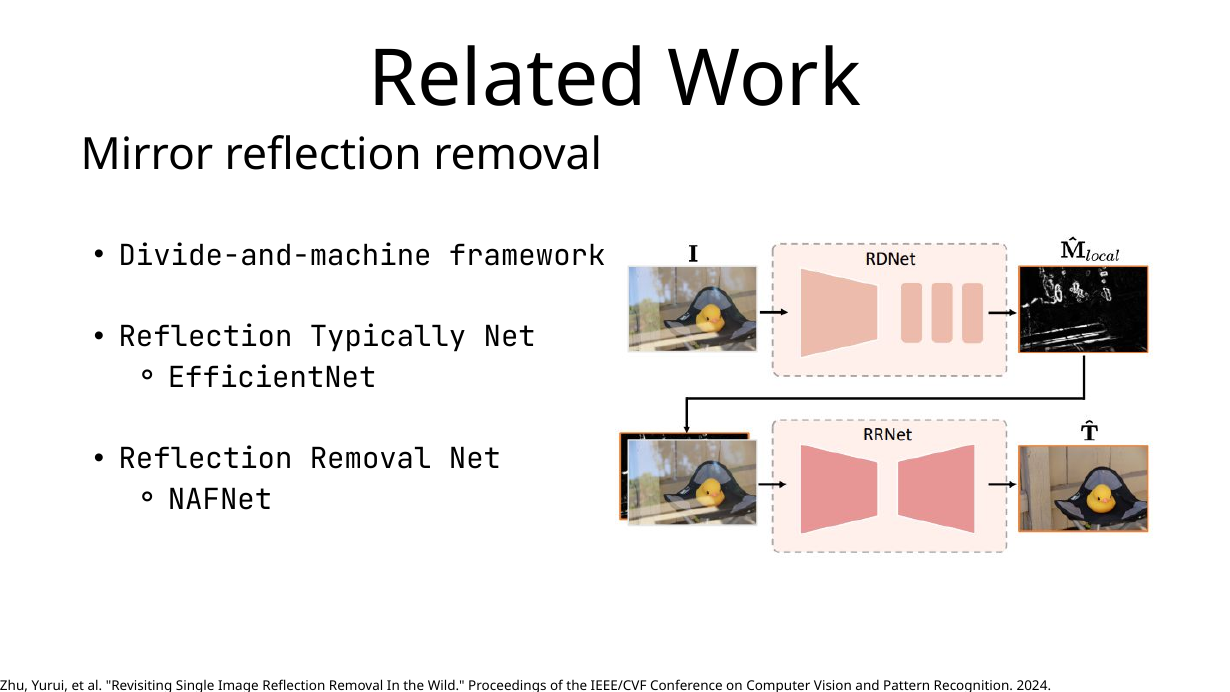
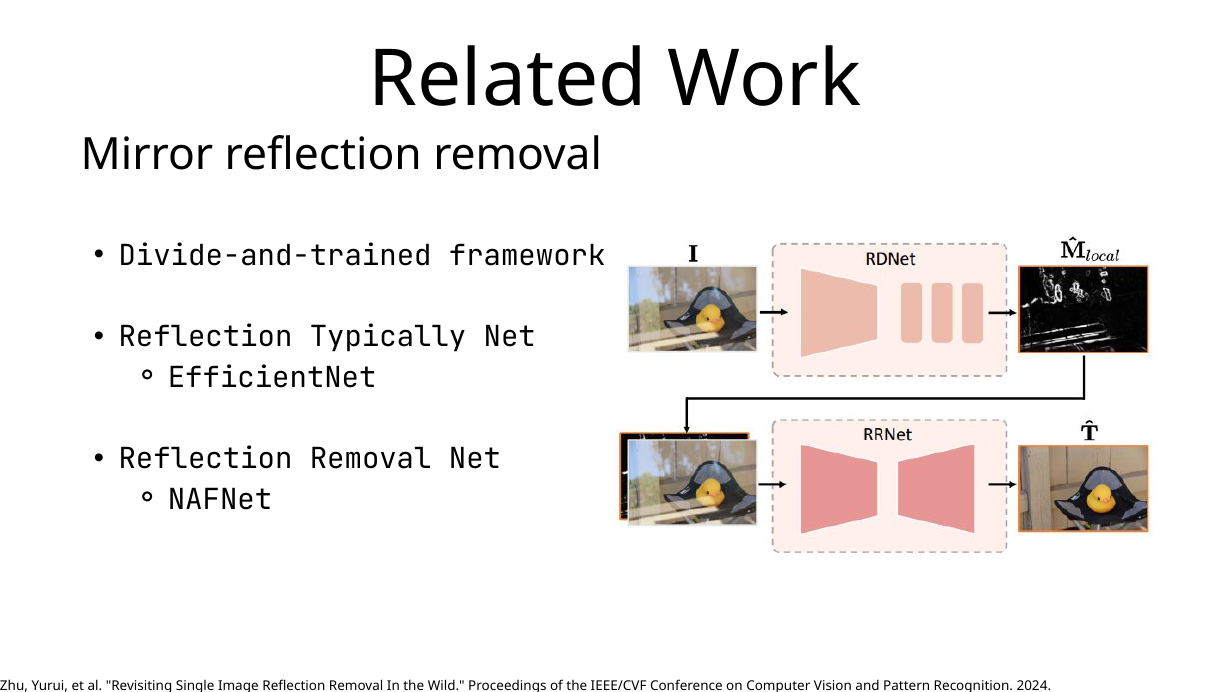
Divide-and-machine: Divide-and-machine -> Divide-and-trained
